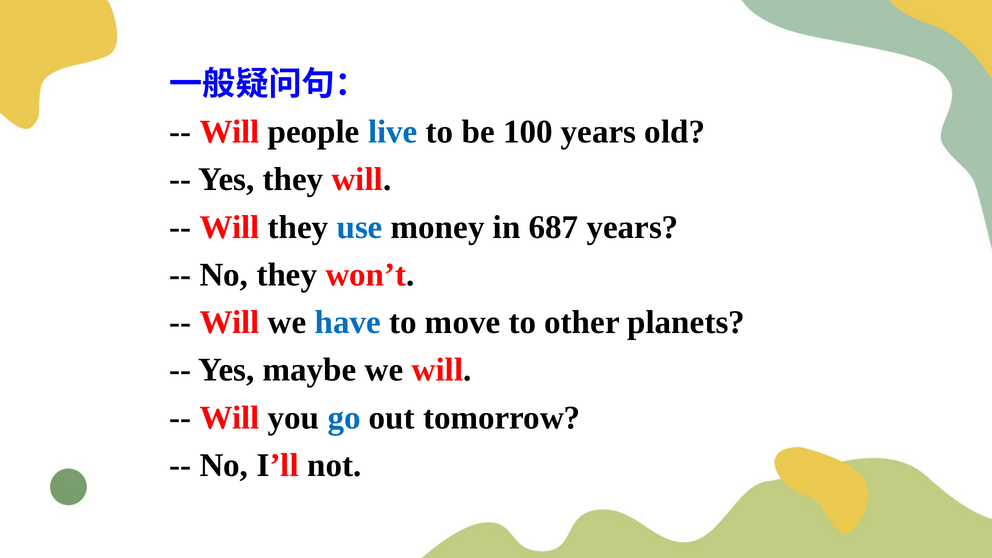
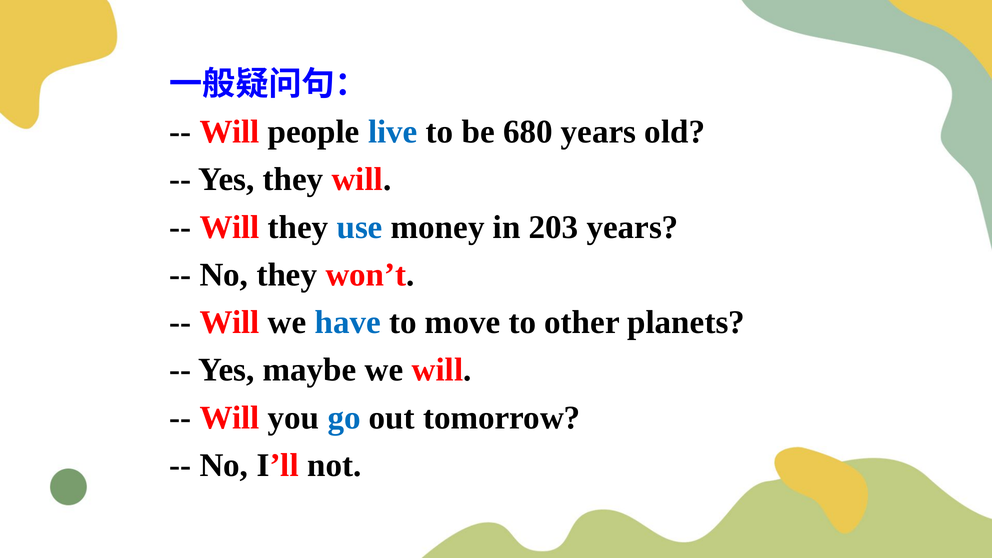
100: 100 -> 680
687: 687 -> 203
